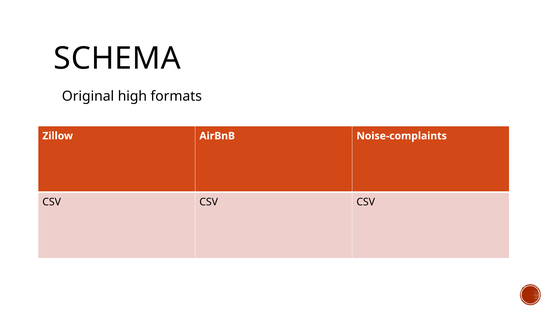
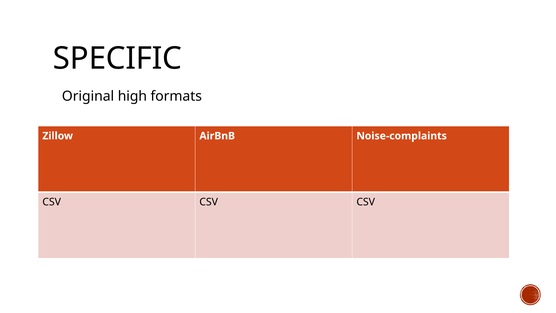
SCHEMA: SCHEMA -> SPECIFIC
